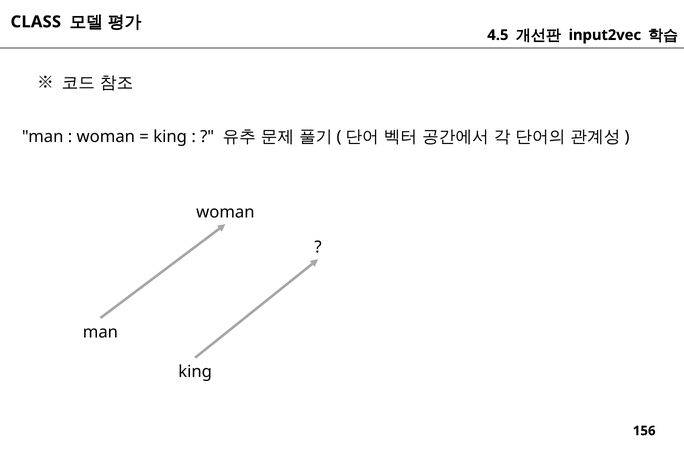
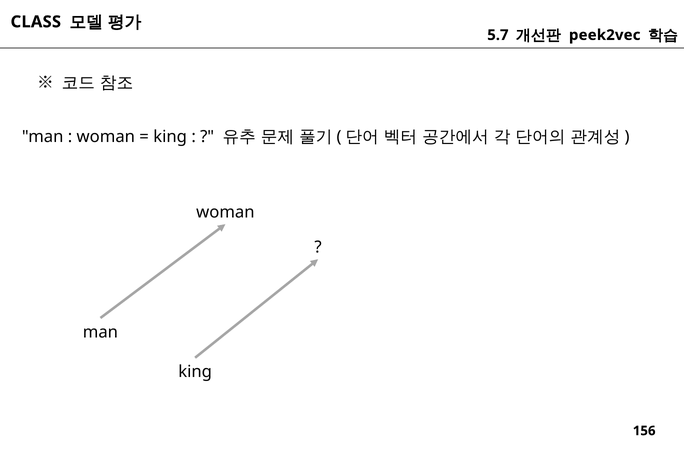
4.5: 4.5 -> 5.7
input2vec: input2vec -> peek2vec
